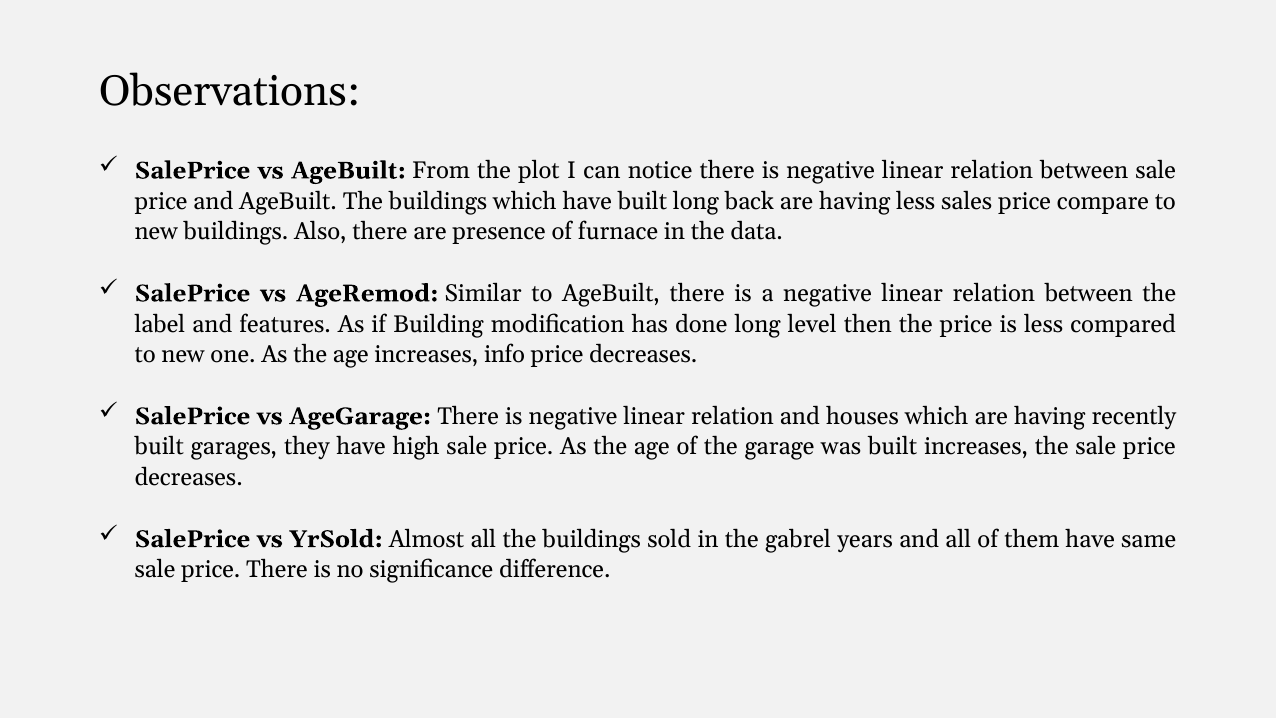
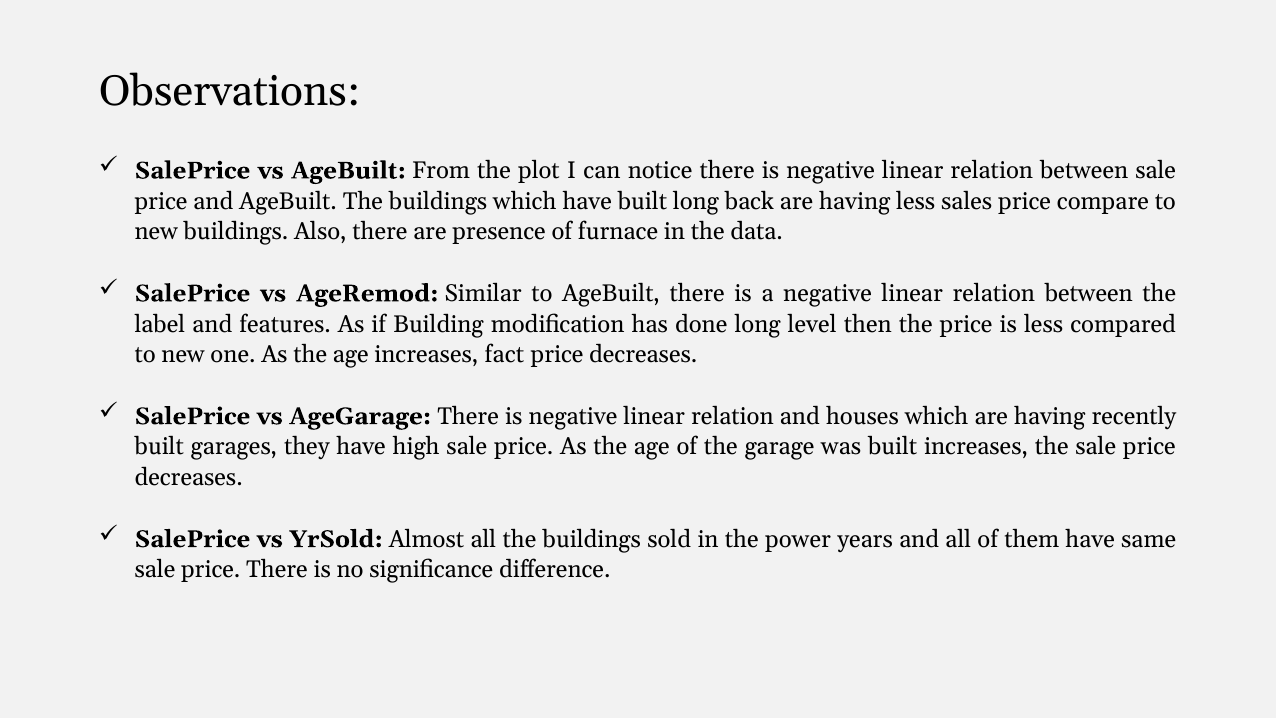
info: info -> fact
gabrel: gabrel -> power
